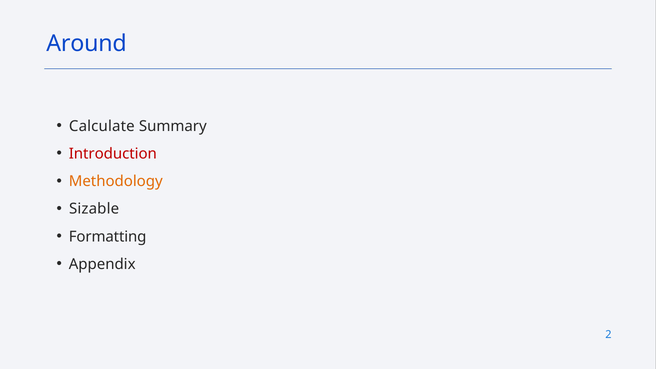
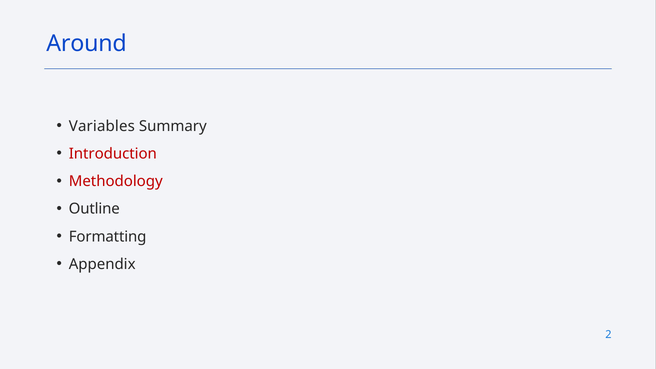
Calculate: Calculate -> Variables
Methodology colour: orange -> red
Sizable: Sizable -> Outline
